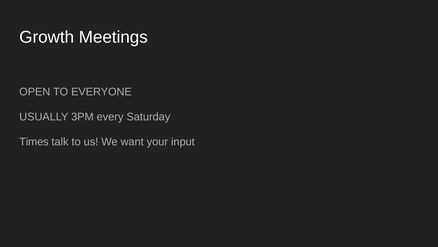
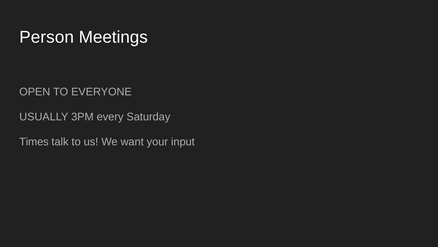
Growth: Growth -> Person
